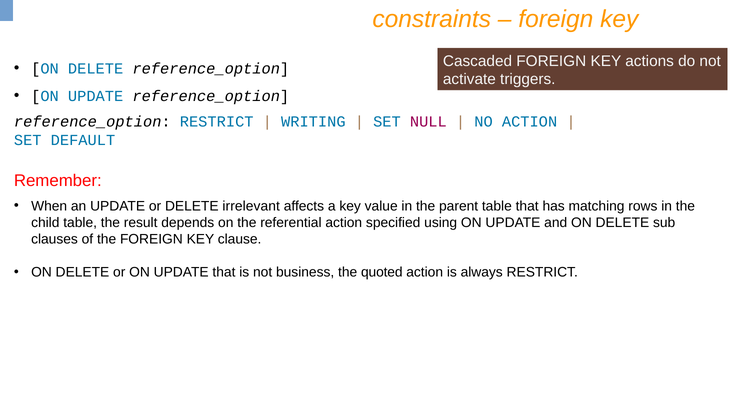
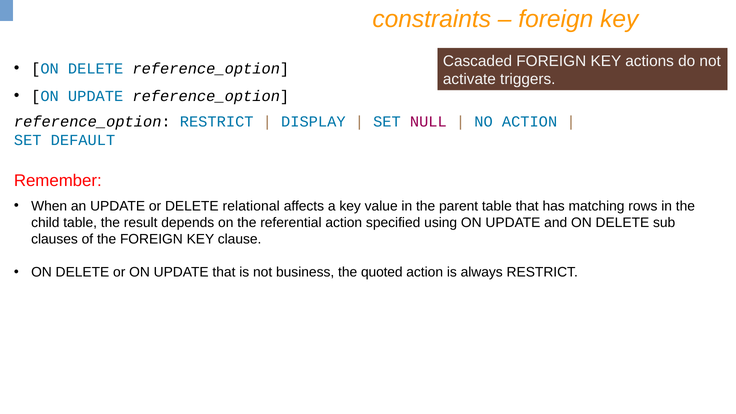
WRITING: WRITING -> DISPLAY
irrelevant: irrelevant -> relational
